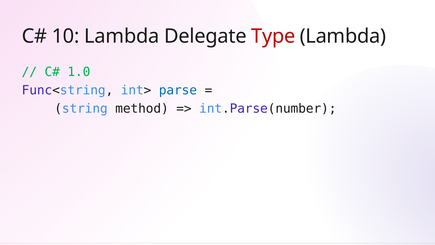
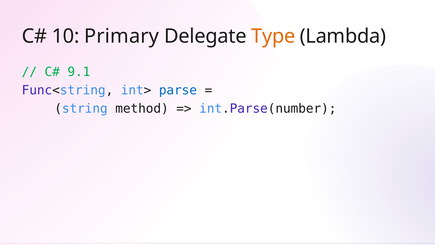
10 Lambda: Lambda -> Primary
Type colour: red -> orange
1.0: 1.0 -> 9.1
